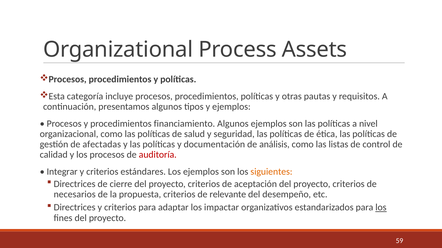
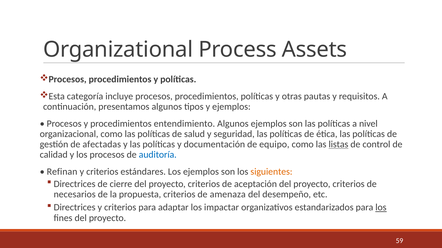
financiamiento: financiamiento -> entendimiento
análisis: análisis -> equipo
listas underline: none -> present
auditoría colour: red -> blue
Integrar: Integrar -> Refinan
relevante: relevante -> amenaza
